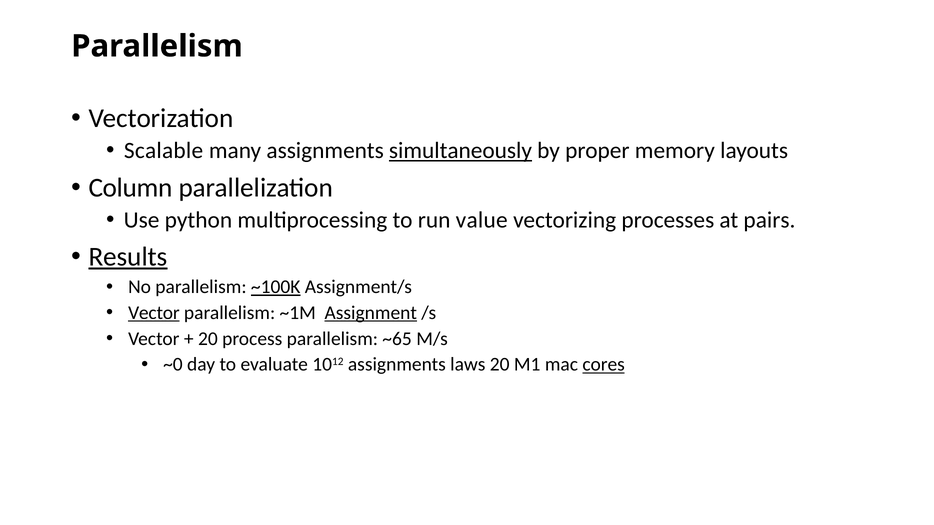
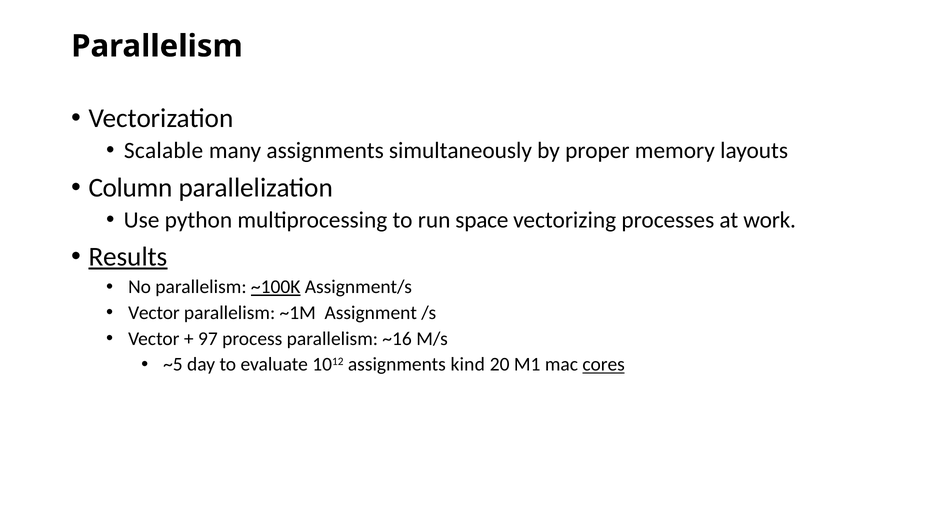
simultaneously underline: present -> none
value: value -> space
pairs: pairs -> work
Vector at (154, 313) underline: present -> none
Assignment underline: present -> none
20 at (208, 339): 20 -> 97
~65: ~65 -> ~16
~0: ~0 -> ~5
laws: laws -> kind
